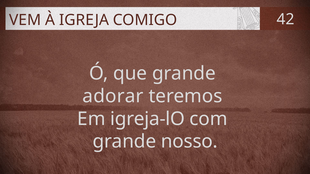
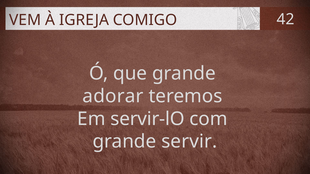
igreja-lO: igreja-lO -> servir-lO
nosso: nosso -> servir
